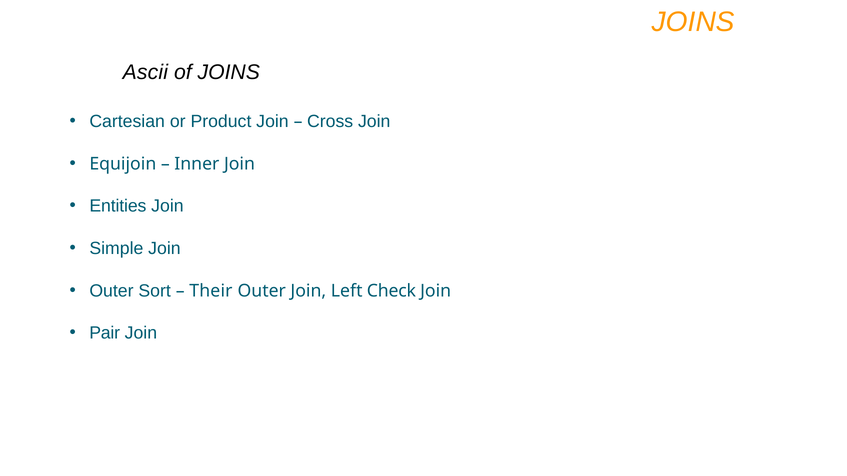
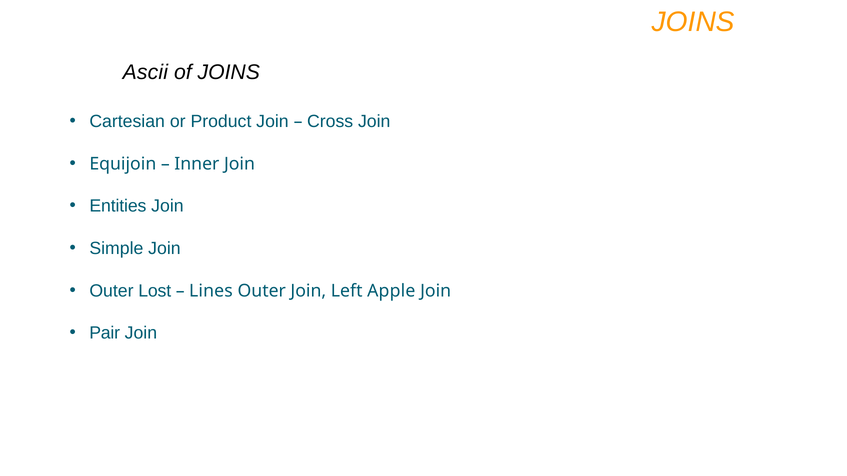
Sort: Sort -> Lost
Their: Their -> Lines
Check: Check -> Apple
